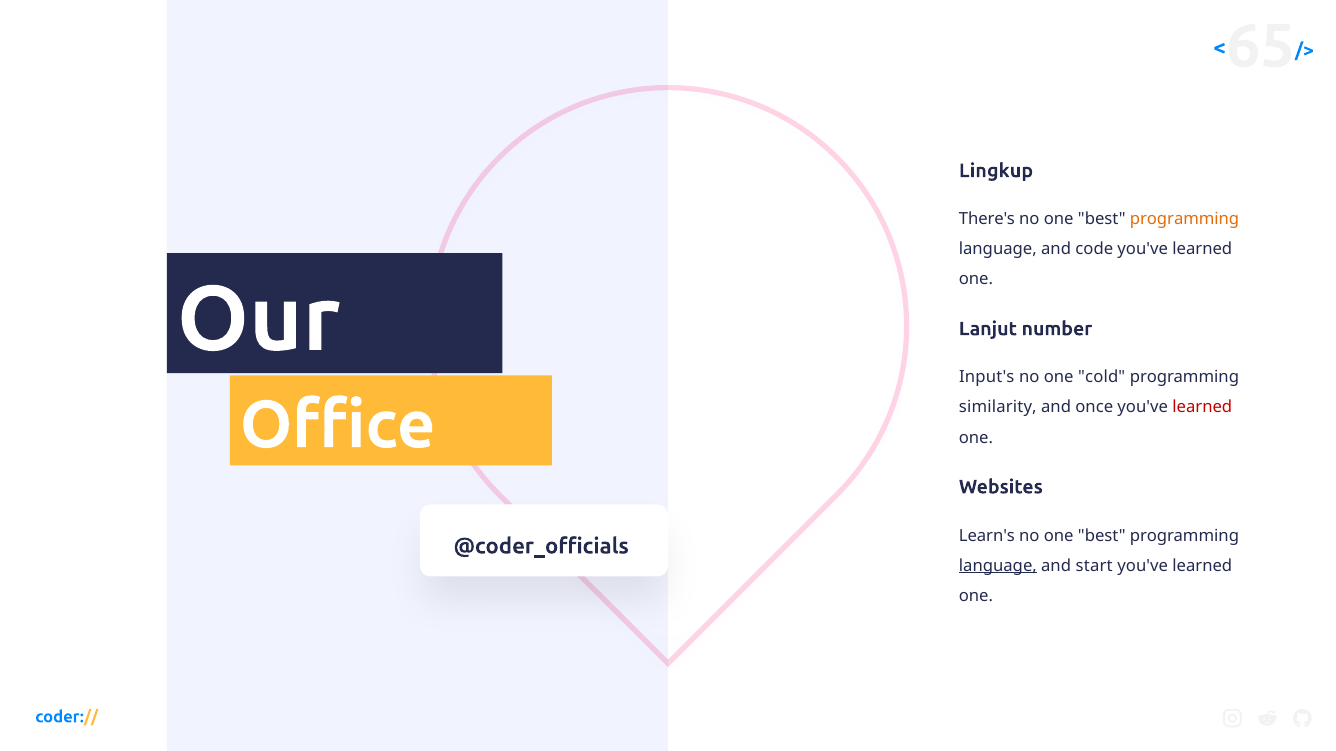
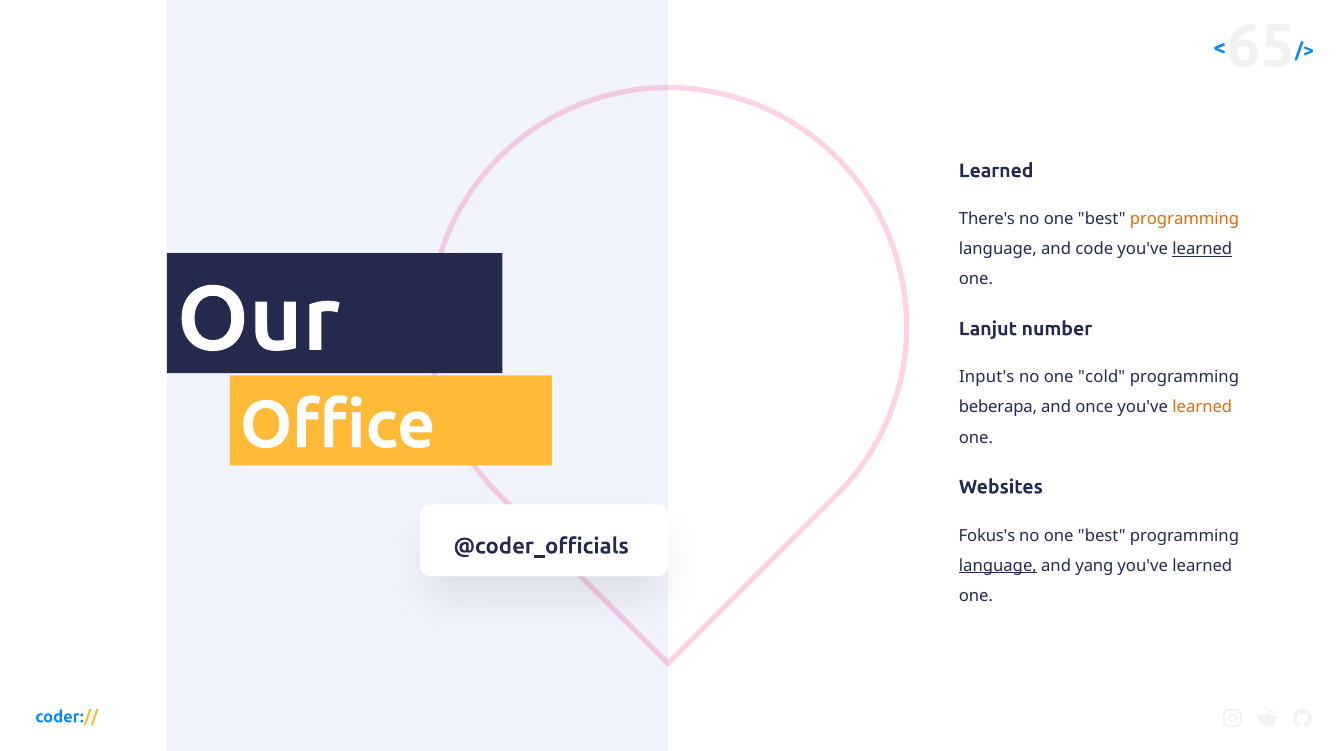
Lingkup at (996, 171): Lingkup -> Learned
learned at (1202, 250) underline: none -> present
similarity: similarity -> beberapa
learned at (1202, 408) colour: red -> orange
Learn's: Learn's -> Fokus's
start: start -> yang
